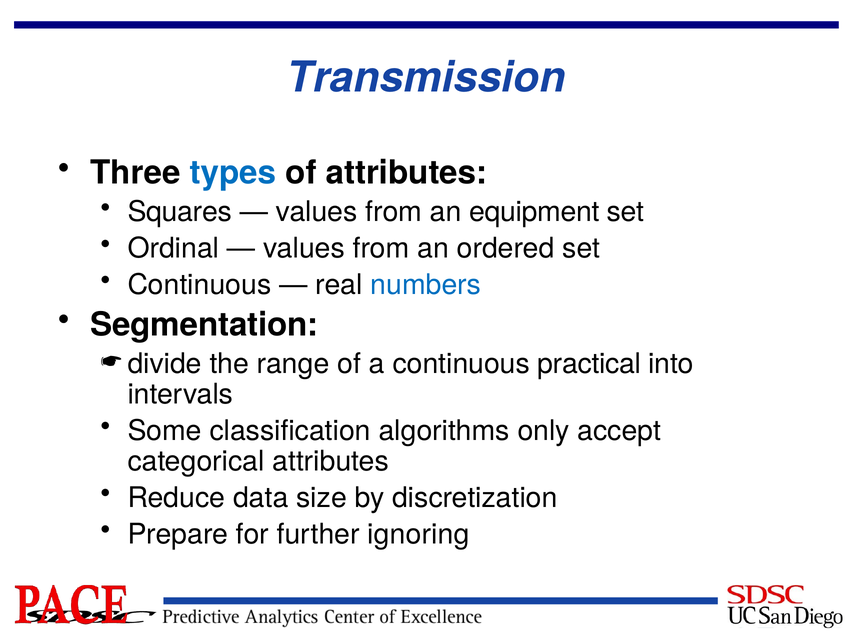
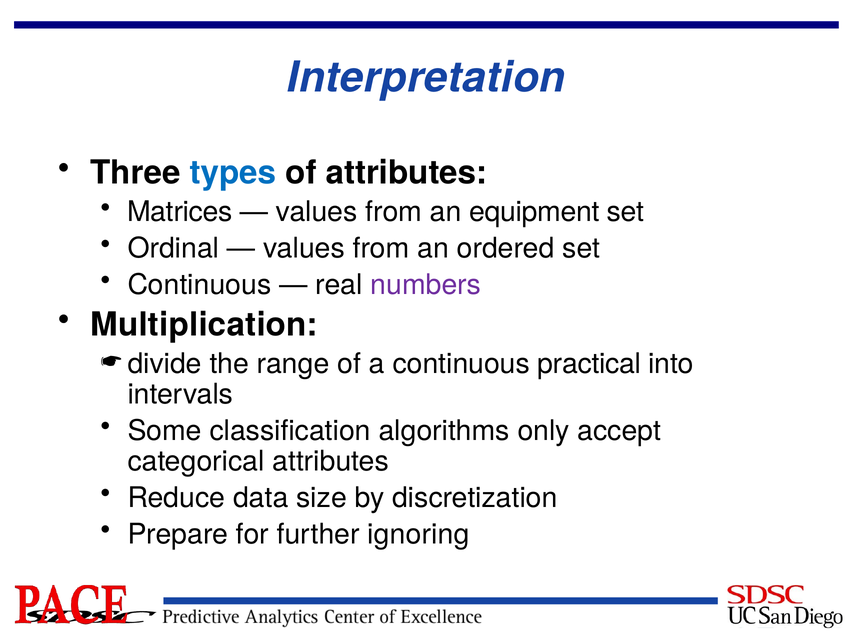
Transmission: Transmission -> Interpretation
Squares: Squares -> Matrices
numbers colour: blue -> purple
Segmentation: Segmentation -> Multiplication
